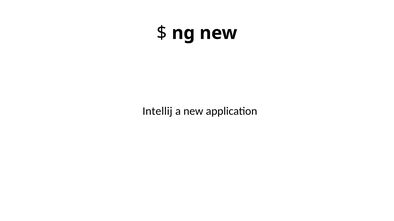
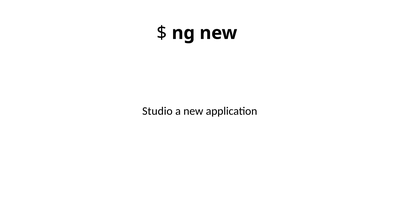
Intellij: Intellij -> Studio
